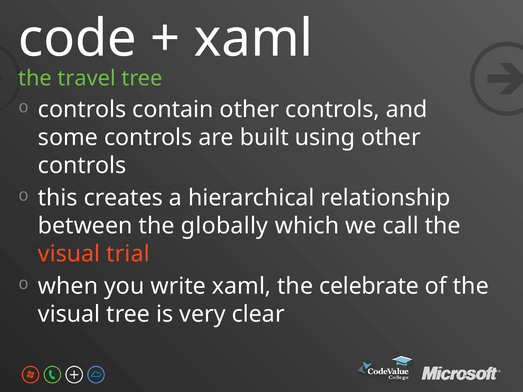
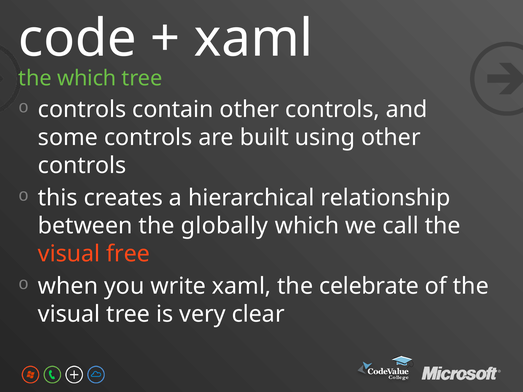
the travel: travel -> which
trial: trial -> free
